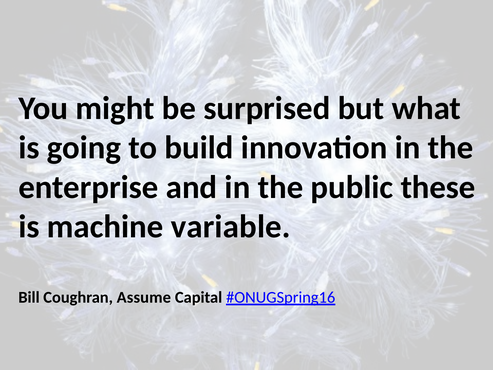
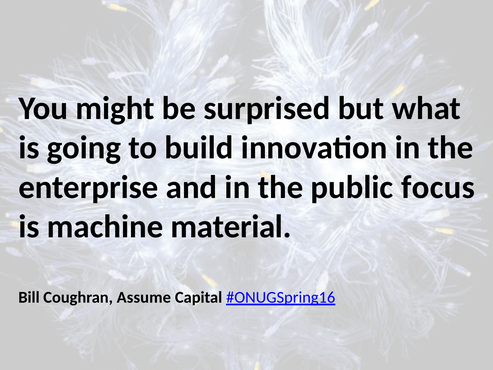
these: these -> focus
variable: variable -> material
